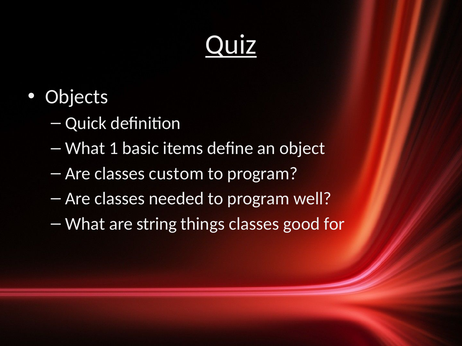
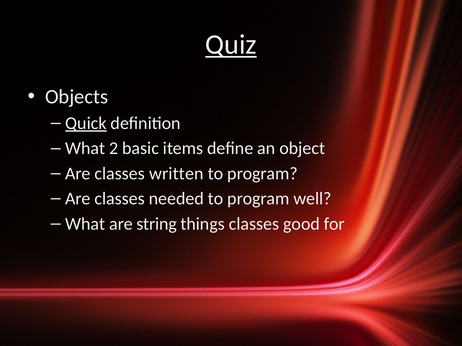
Quick underline: none -> present
1: 1 -> 2
custom: custom -> written
